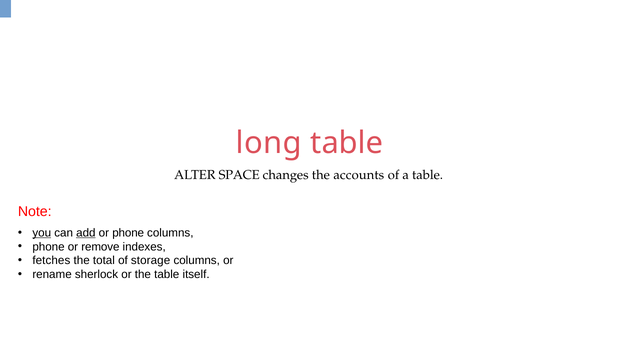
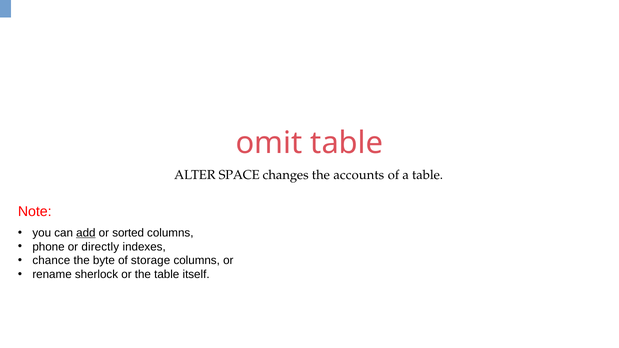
long: long -> omit
you underline: present -> none
or phone: phone -> sorted
remove: remove -> directly
fetches: fetches -> chance
total: total -> byte
